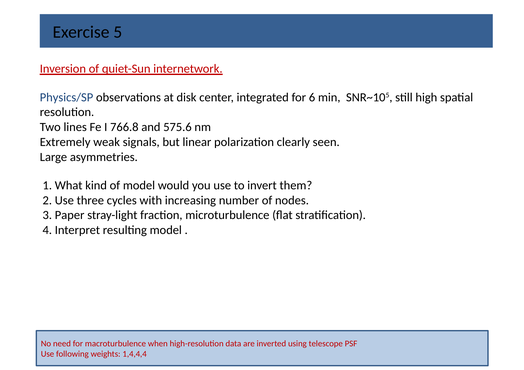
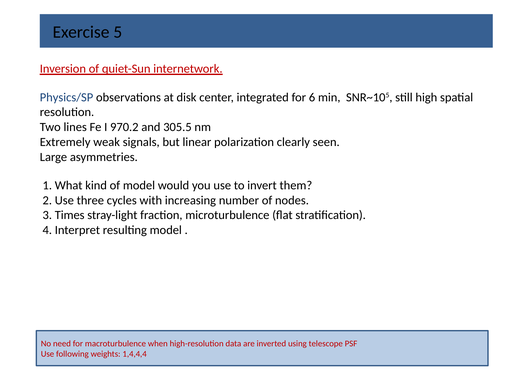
766.8: 766.8 -> 970.2
575.6: 575.6 -> 305.5
Paper: Paper -> Times
